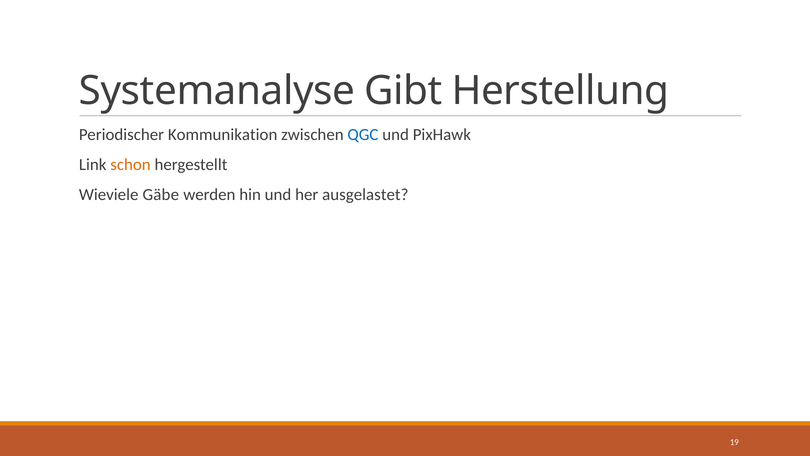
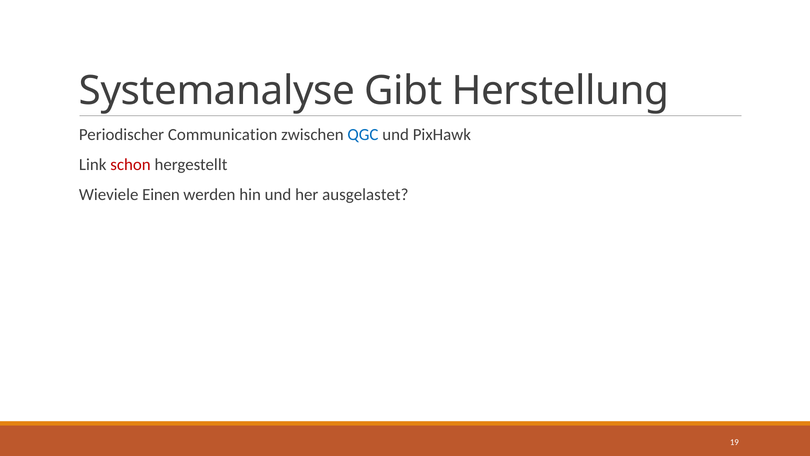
Kommunikation: Kommunikation -> Communication
schon colour: orange -> red
Gäbe: Gäbe -> Einen
